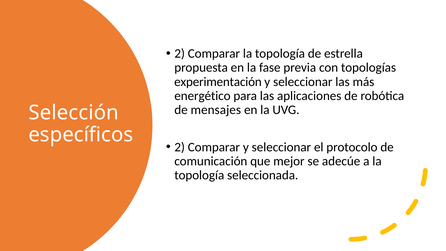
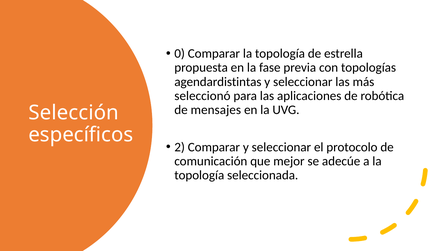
2 at (180, 54): 2 -> 0
experimentación: experimentación -> agendardistintas
energético: energético -> seleccionó
